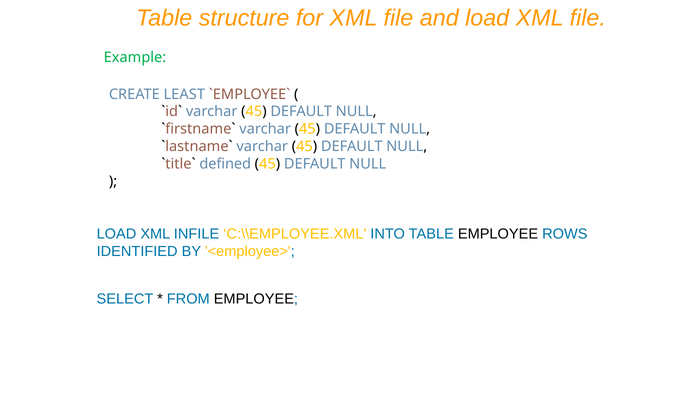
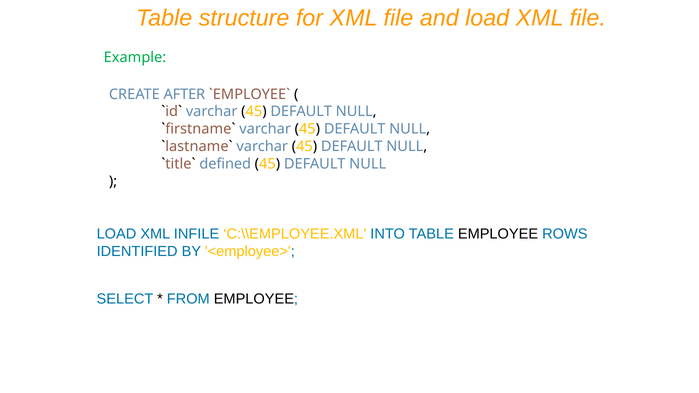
LEAST: LEAST -> AFTER
